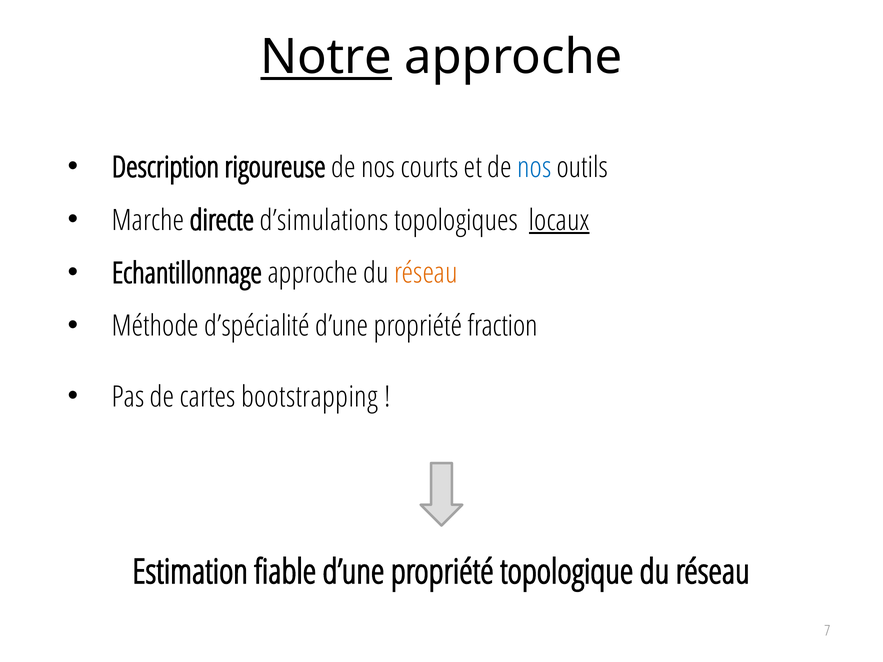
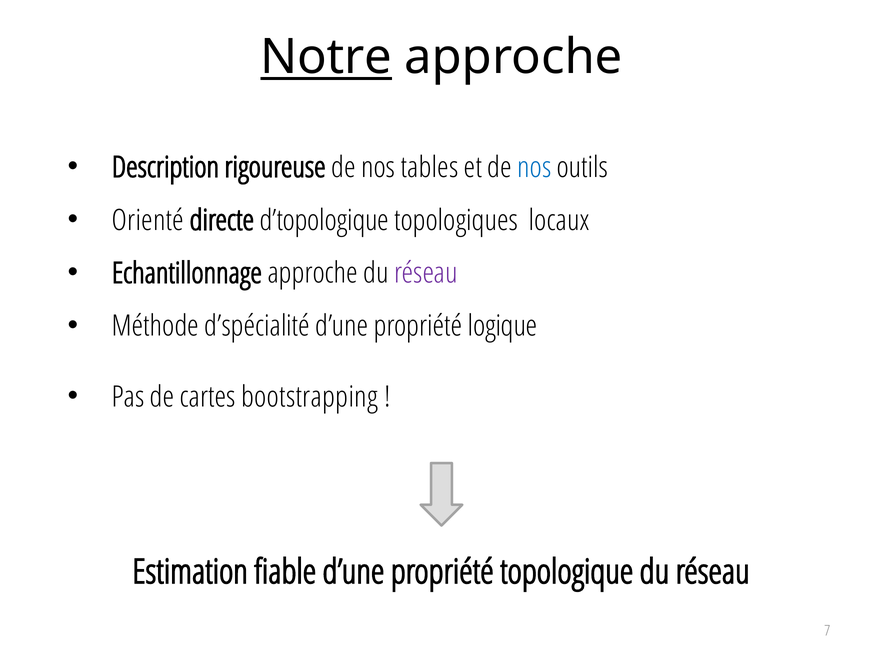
courts: courts -> tables
Marche: Marche -> Orienté
d’simulations: d’simulations -> d’topologique
locaux underline: present -> none
réseau at (426, 273) colour: orange -> purple
fraction: fraction -> logique
